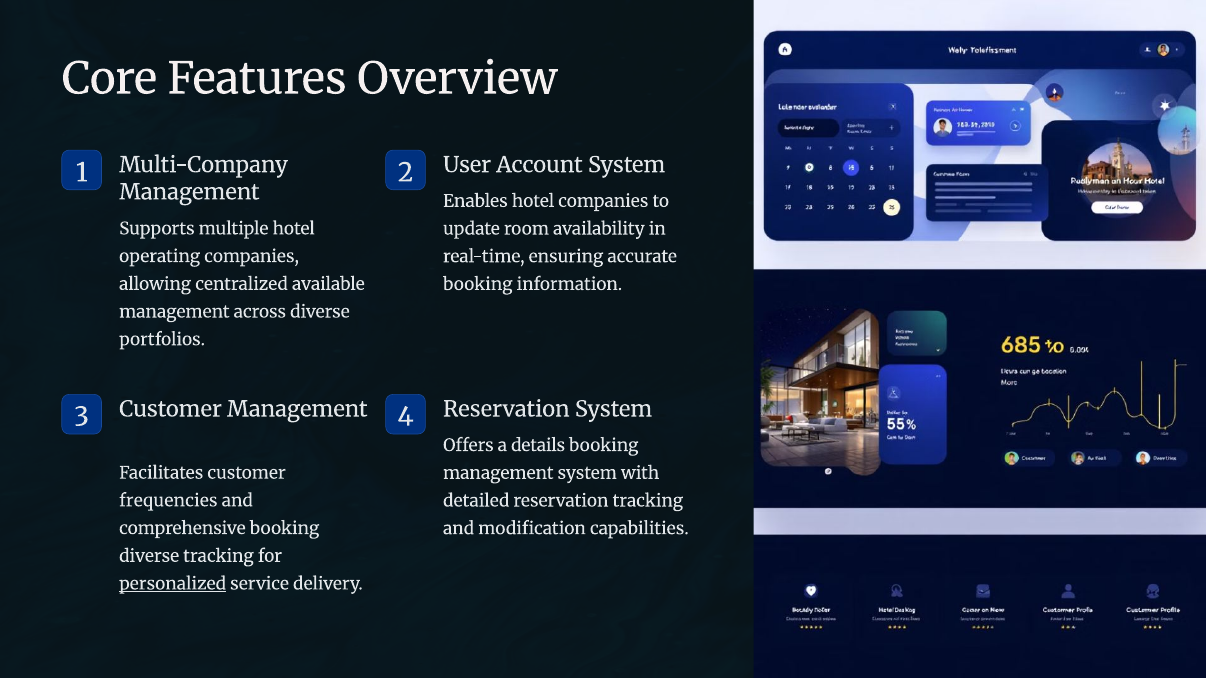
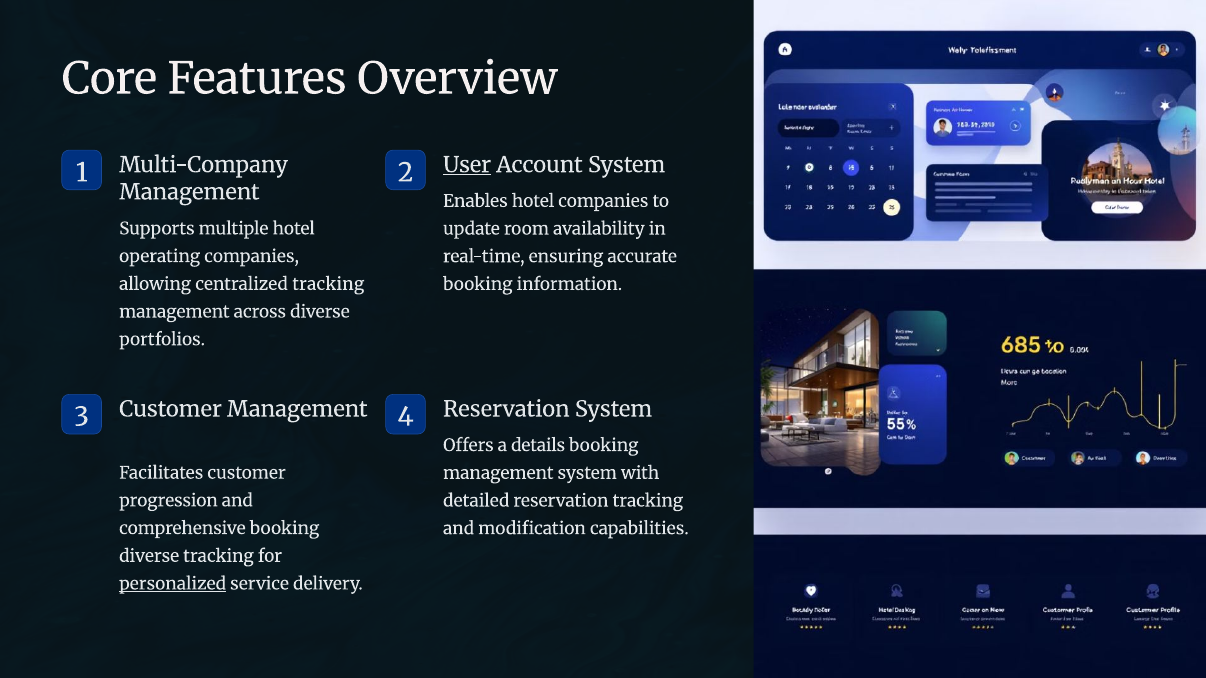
User underline: none -> present
centralized available: available -> tracking
frequencies: frequencies -> progression
